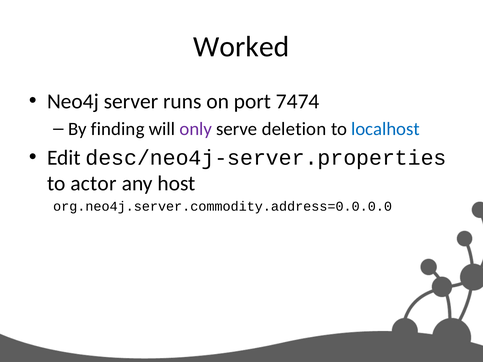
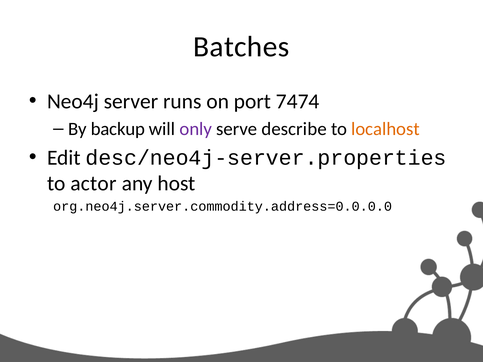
Worked: Worked -> Batches
finding: finding -> backup
deletion: deletion -> describe
localhost colour: blue -> orange
